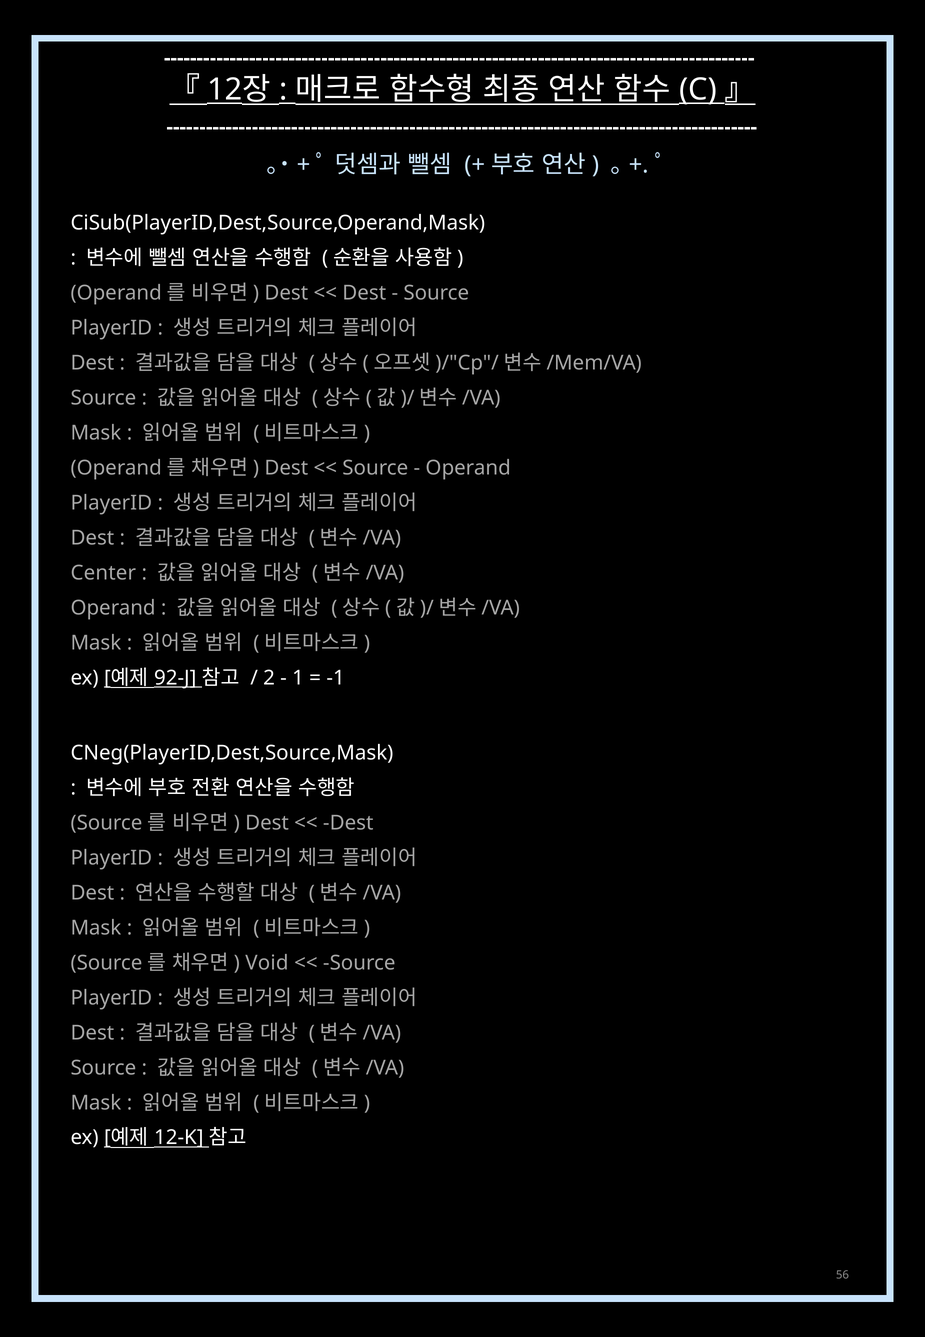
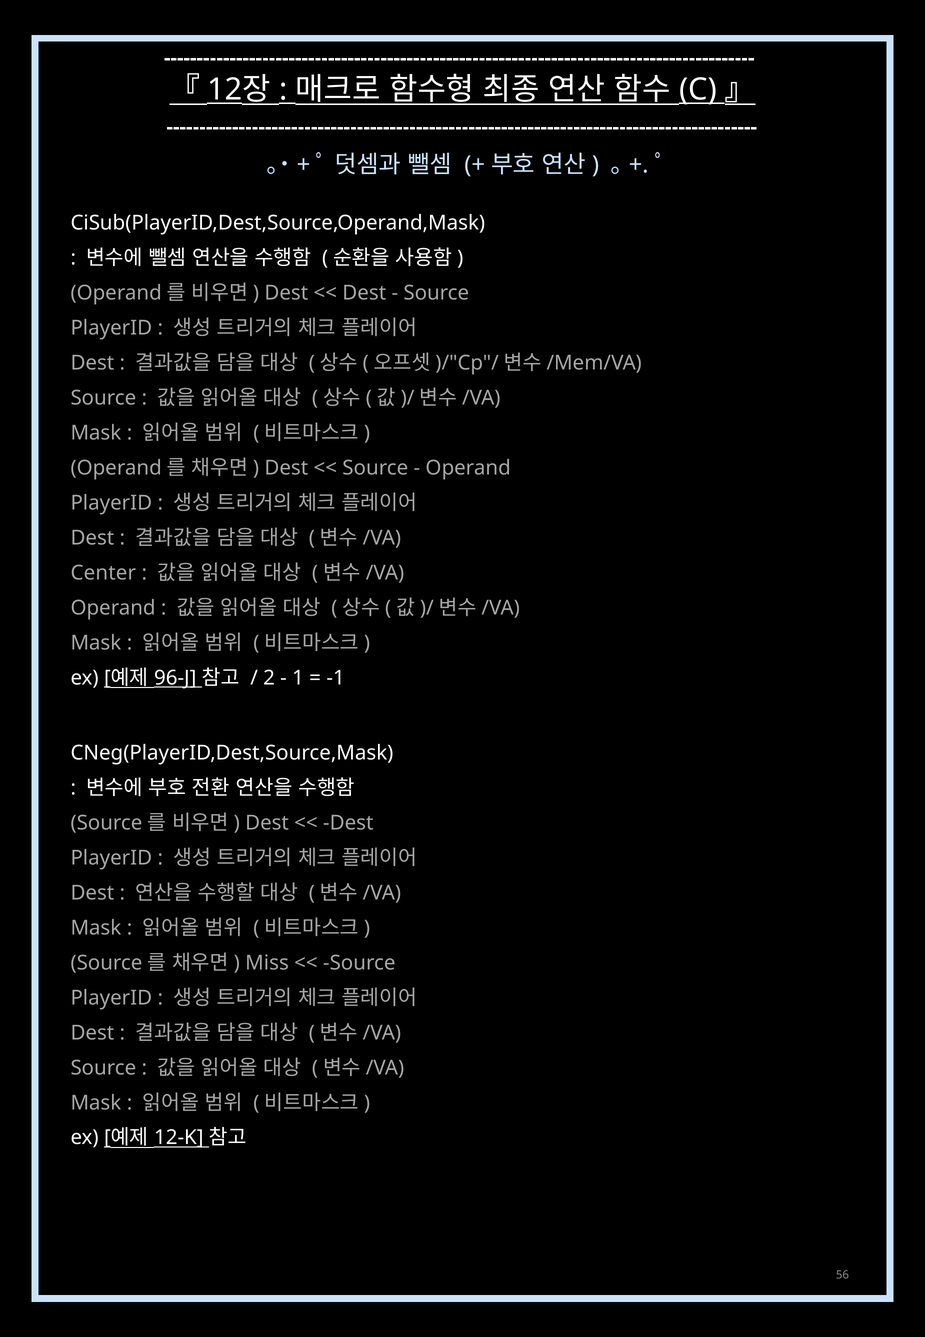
92-J: 92-J -> 96-J
Void: Void -> Miss
